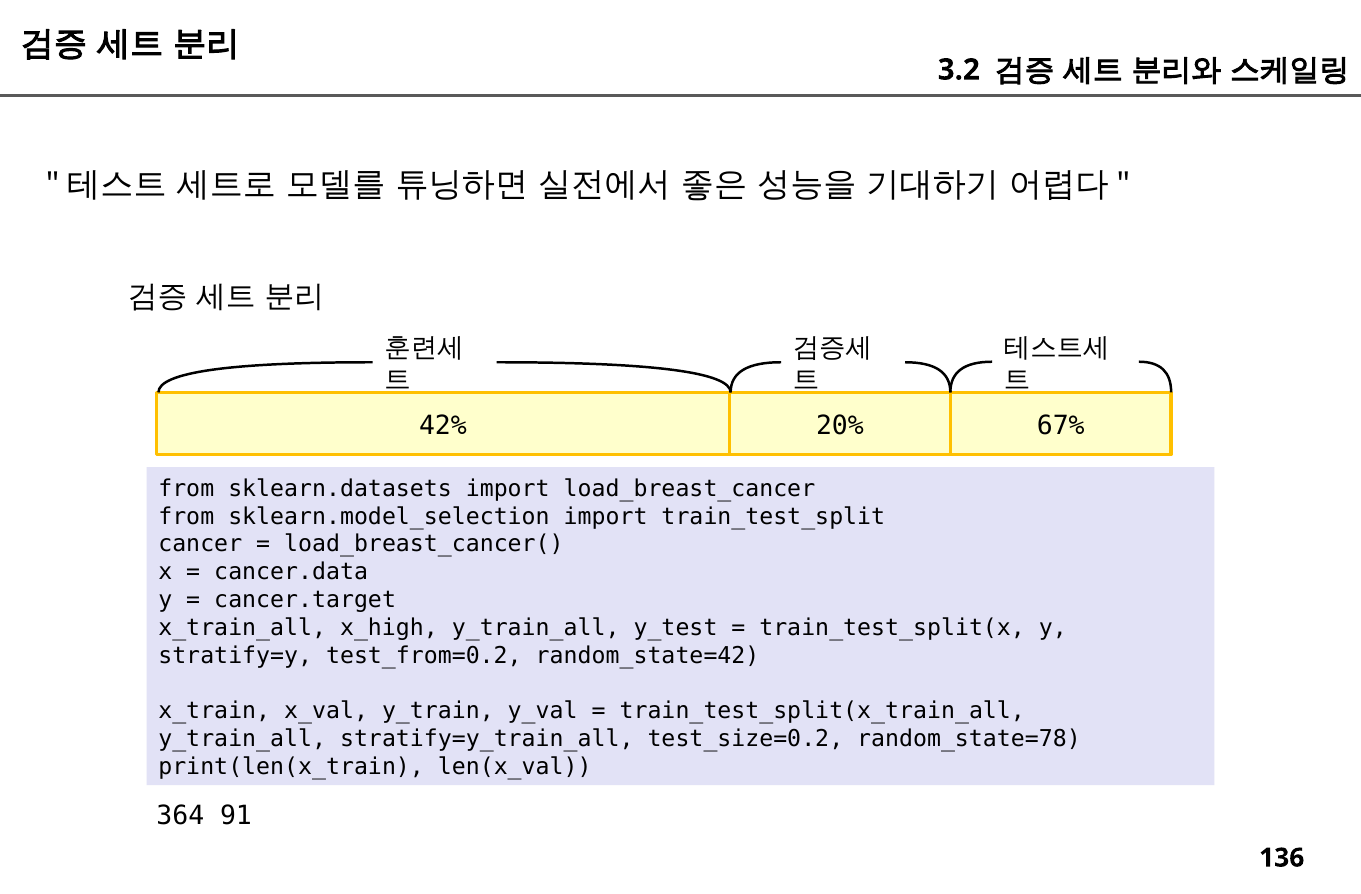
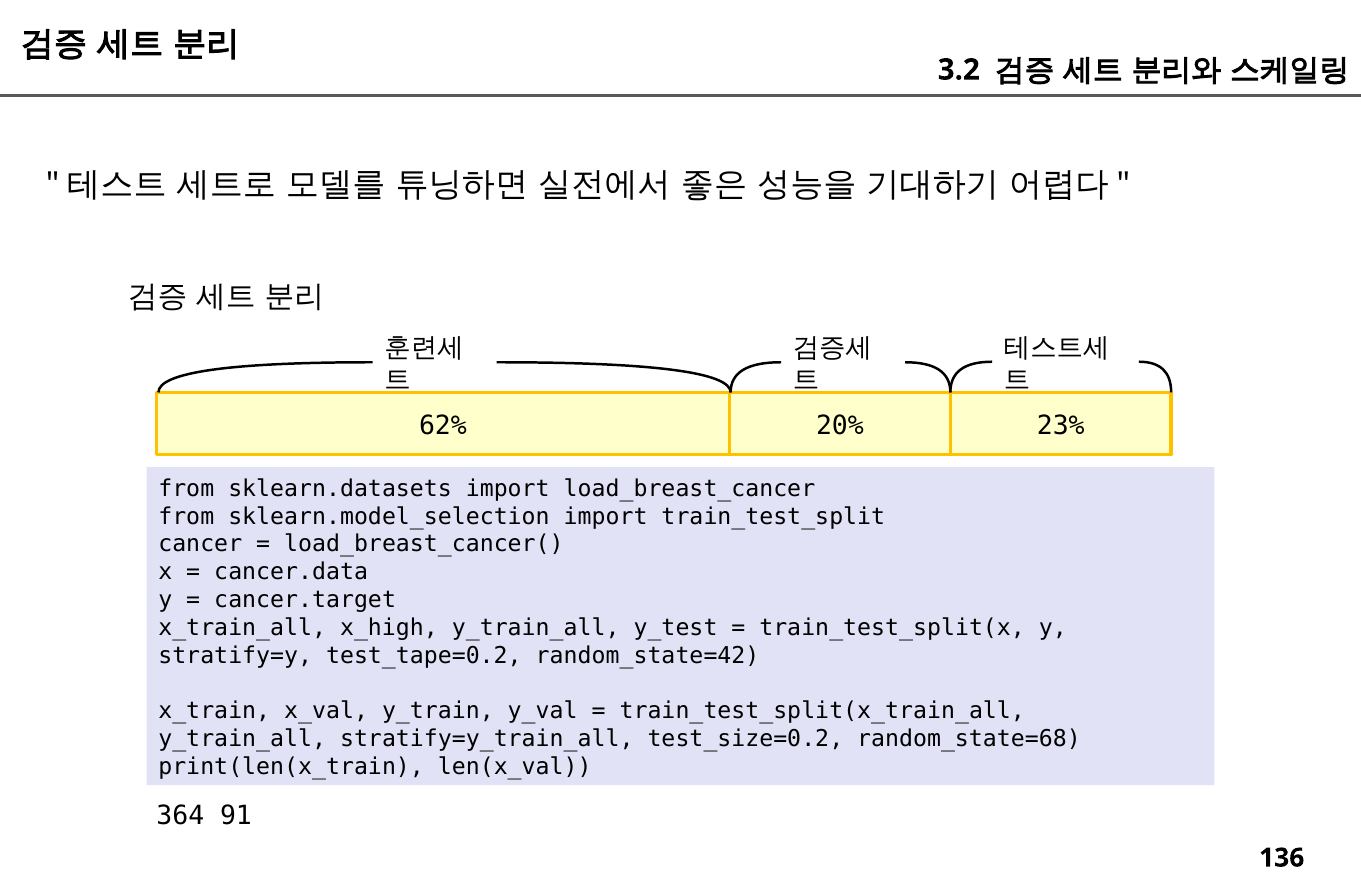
42%: 42% -> 62%
67%: 67% -> 23%
test_from=0.2: test_from=0.2 -> test_tape=0.2
random_state=78: random_state=78 -> random_state=68
